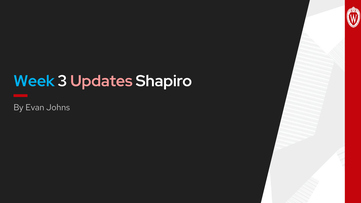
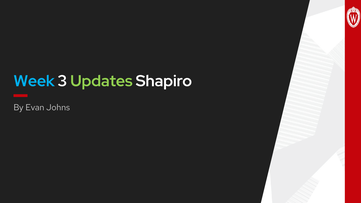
Updates colour: pink -> light green
